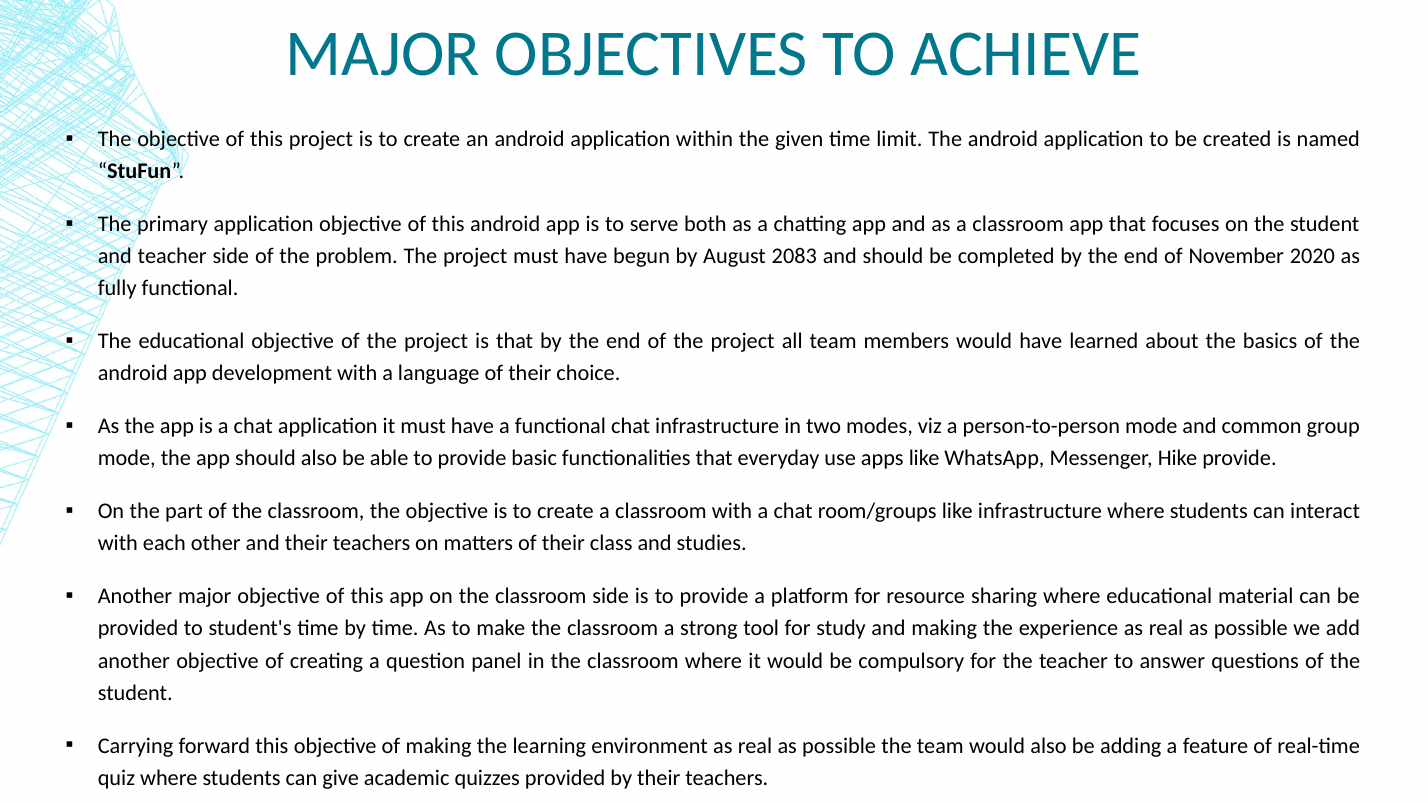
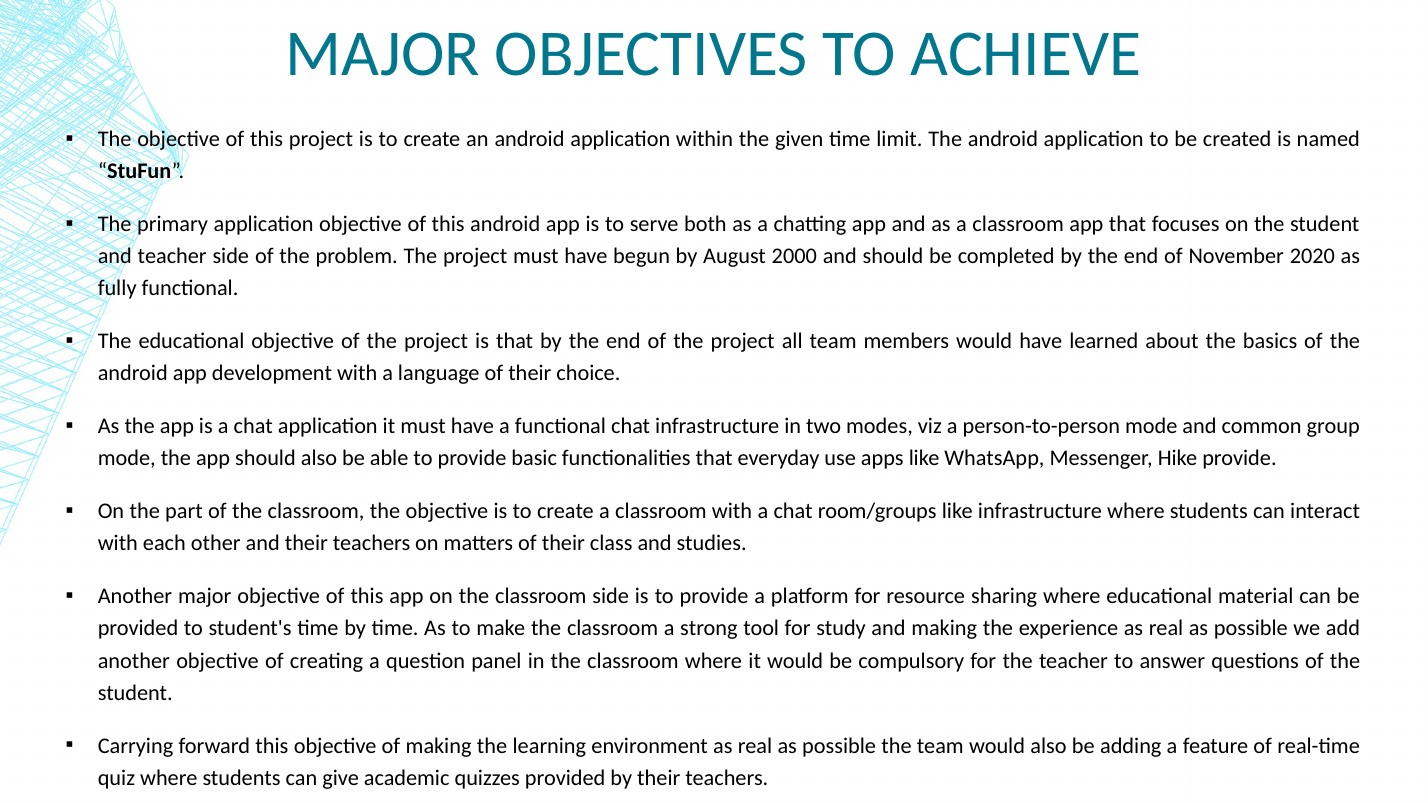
2083: 2083 -> 2000
